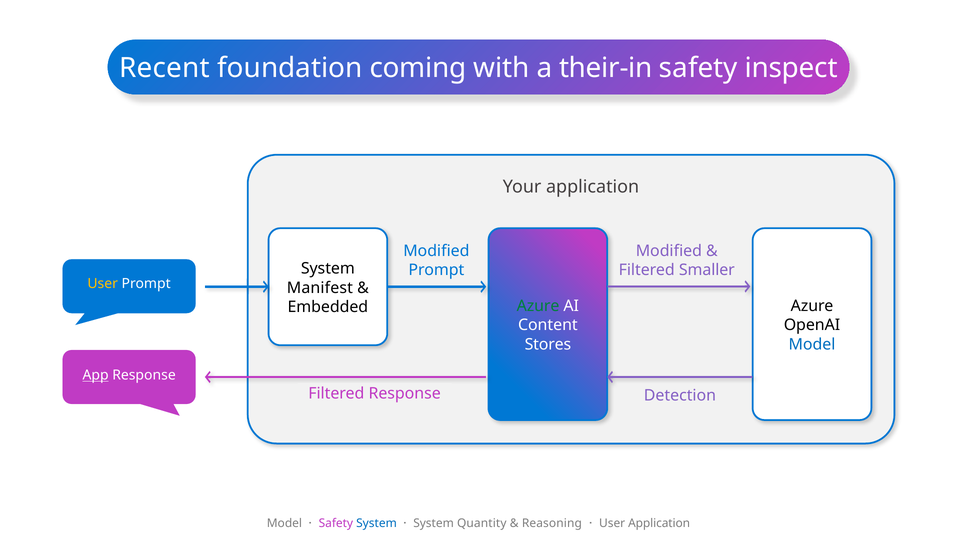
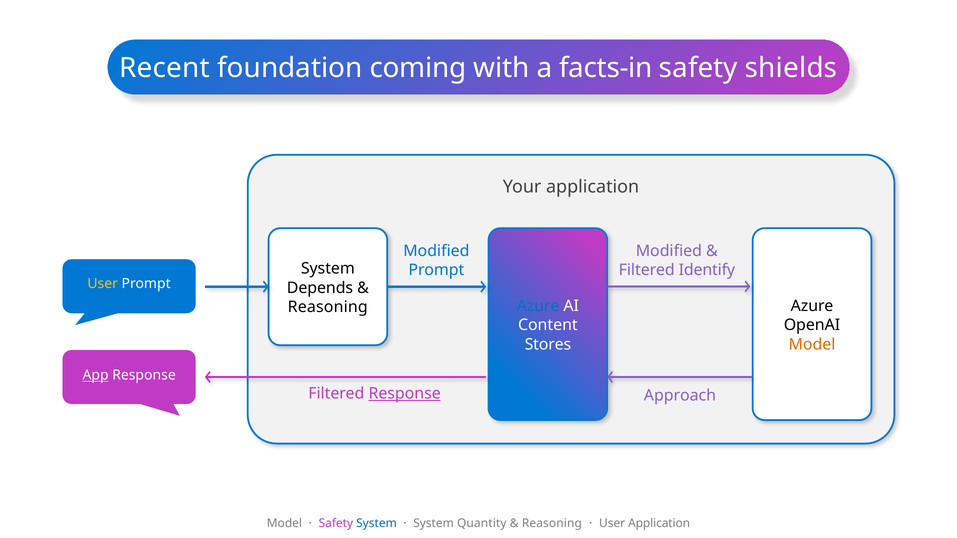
their-in: their-in -> facts-in
inspect: inspect -> shields
Smaller: Smaller -> Identify
Manifest: Manifest -> Depends
Azure at (538, 306) colour: green -> blue
Embedded at (328, 307): Embedded -> Reasoning
Model at (812, 345) colour: blue -> orange
Response at (405, 394) underline: none -> present
Detection: Detection -> Approach
